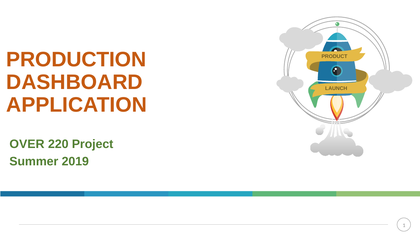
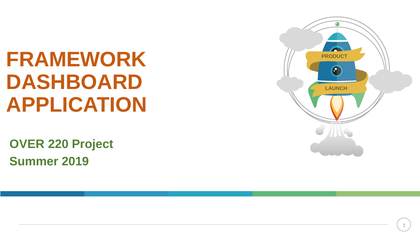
PRODUCTION: PRODUCTION -> FRAMEWORK
